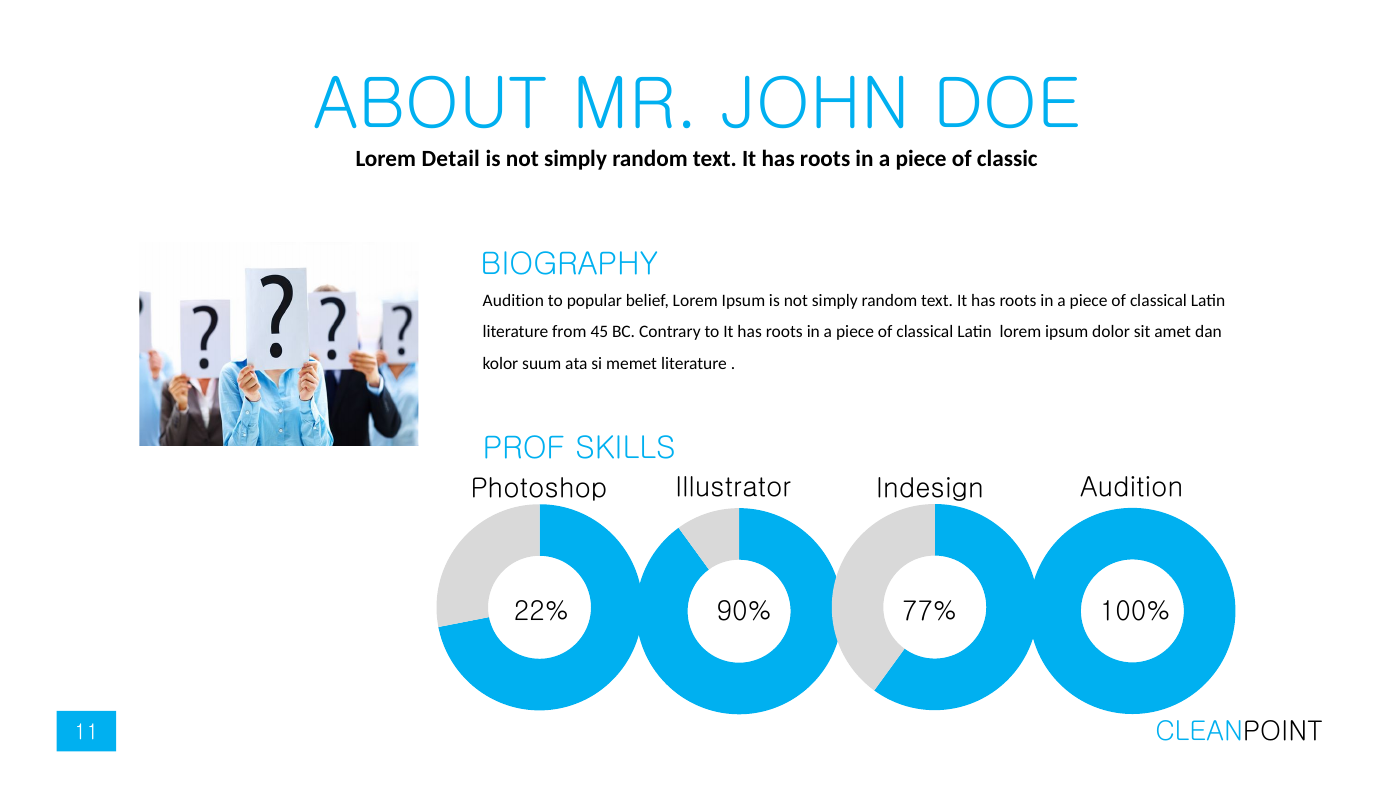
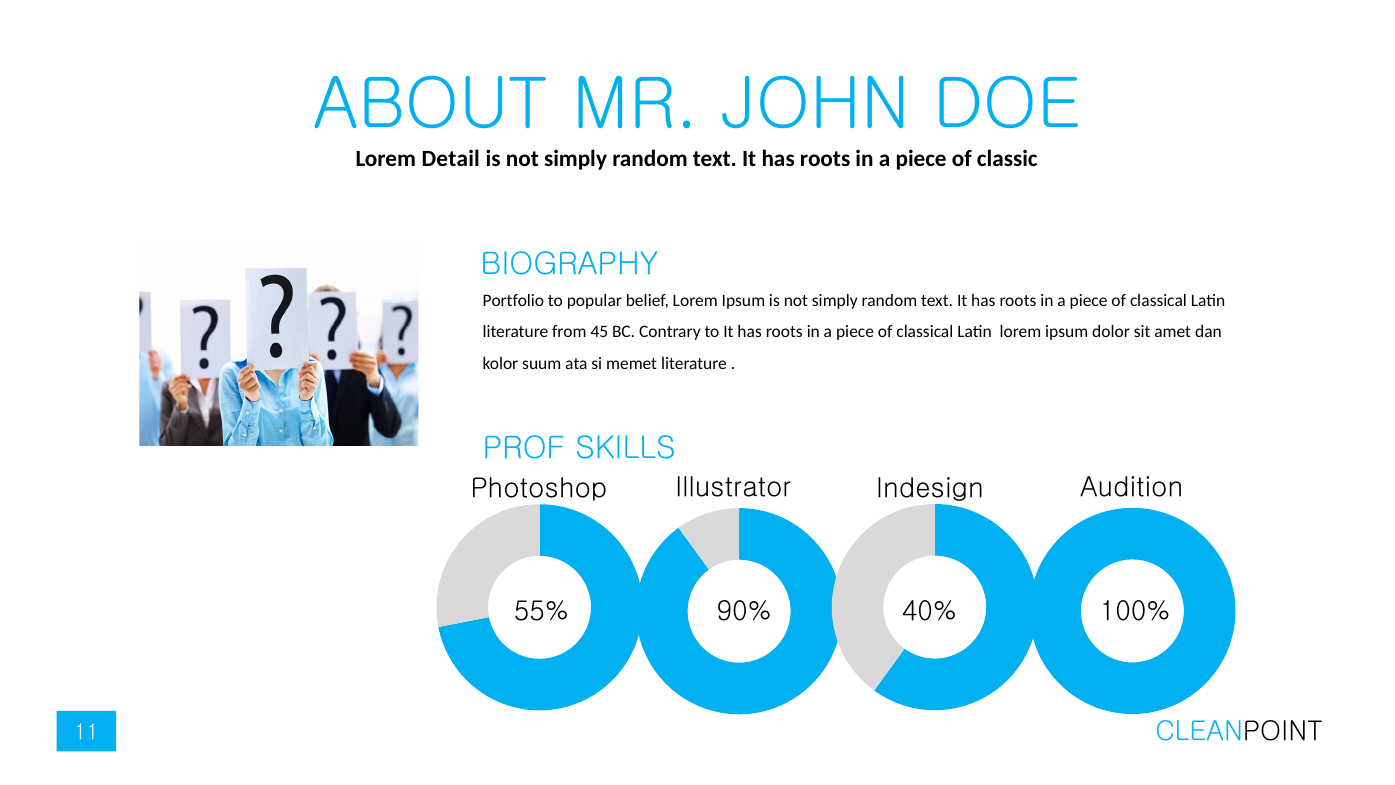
Audition at (513, 301): Audition -> Portfolio
22%: 22% -> 55%
77%: 77% -> 40%
